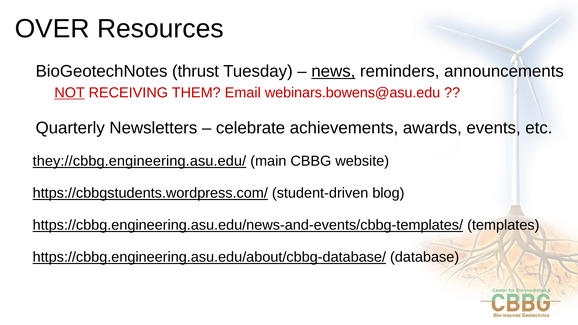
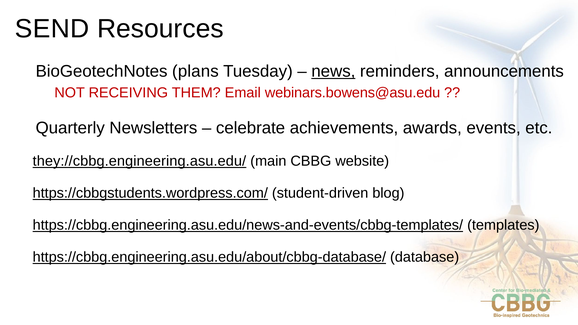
OVER: OVER -> SEND
thrust: thrust -> plans
NOT underline: present -> none
